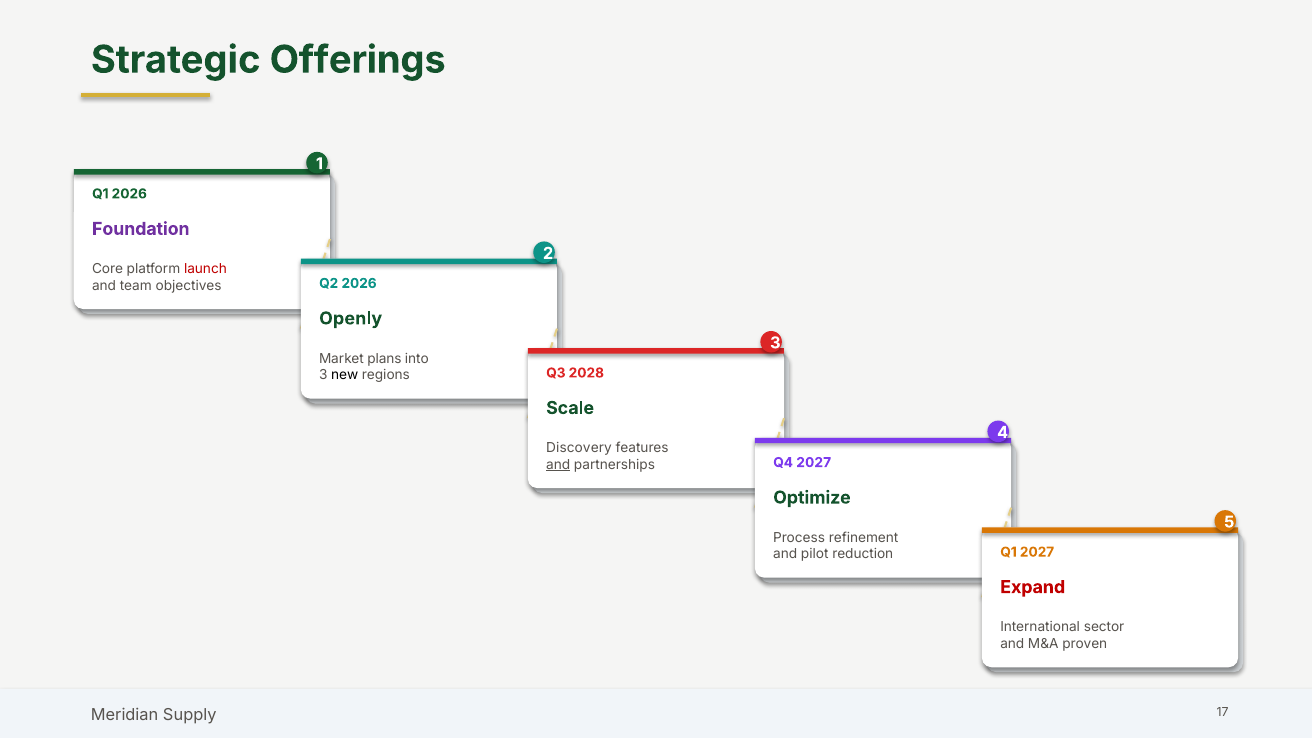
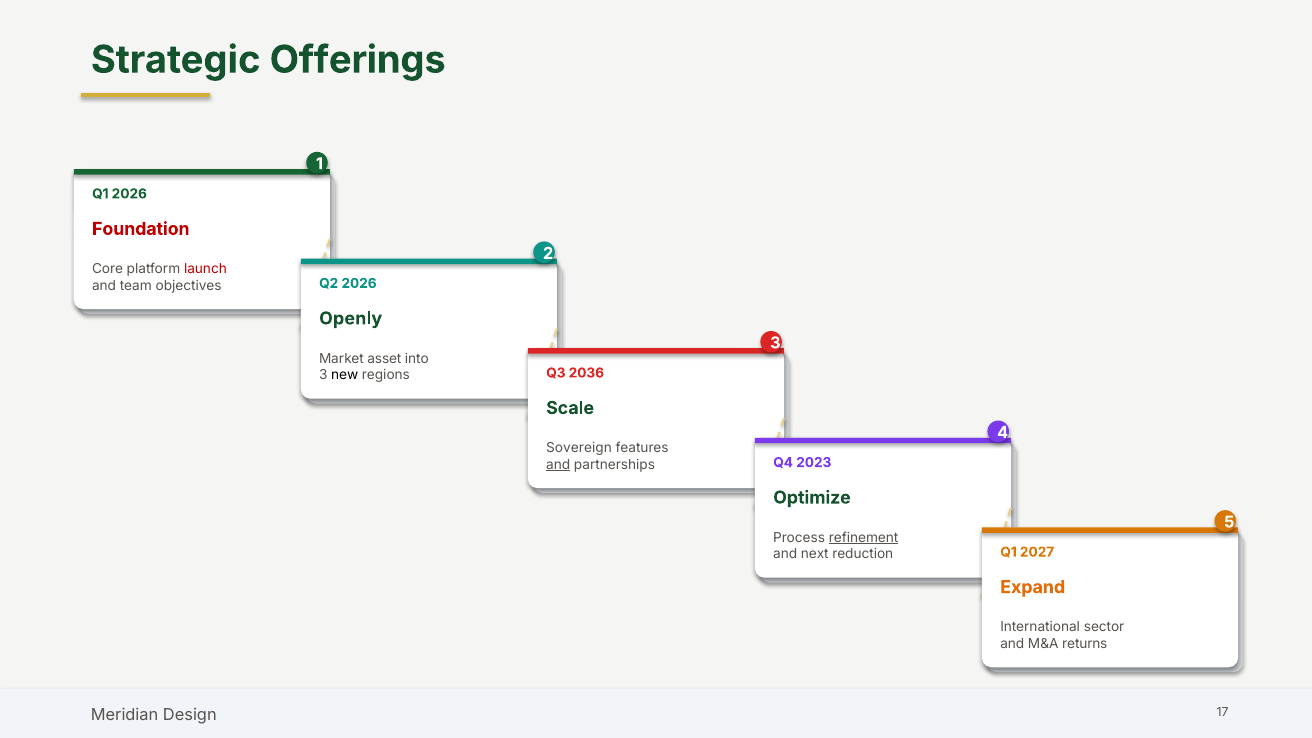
Foundation colour: purple -> red
plans: plans -> asset
2028: 2028 -> 2036
Discovery: Discovery -> Sovereign
Q4 2027: 2027 -> 2023
refinement underline: none -> present
pilot: pilot -> next
Expand colour: red -> orange
proven: proven -> returns
Supply: Supply -> Design
